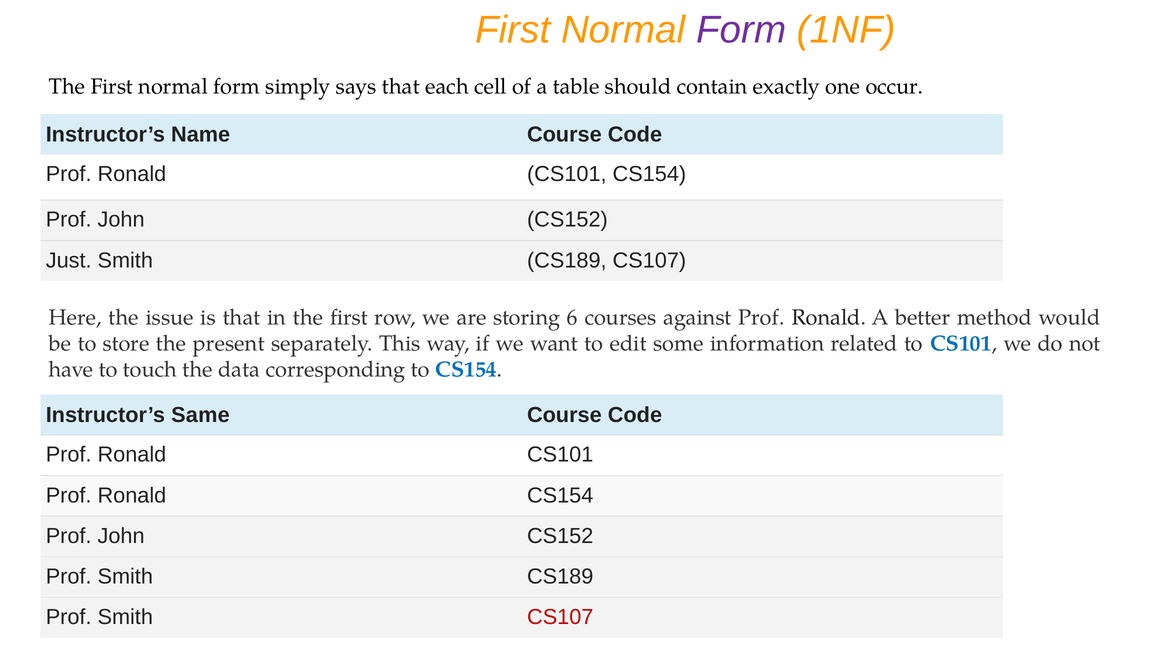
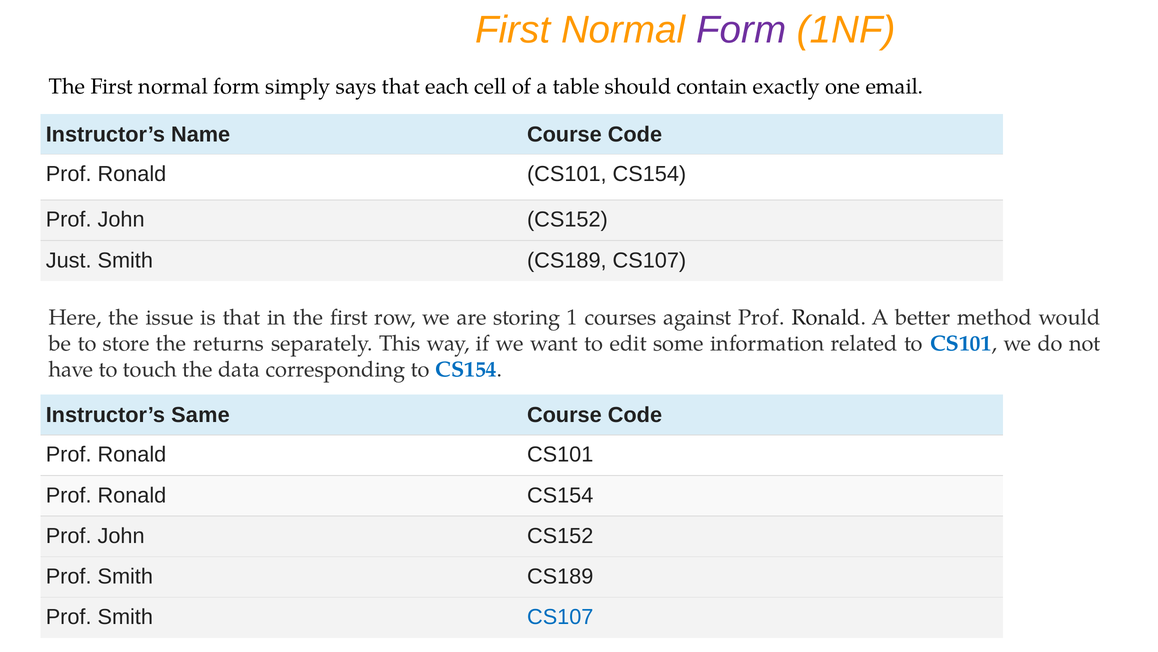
occur: occur -> email
6: 6 -> 1
present: present -> returns
CS107 at (560, 616) colour: red -> blue
